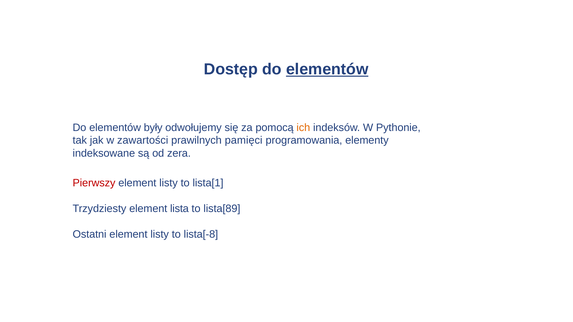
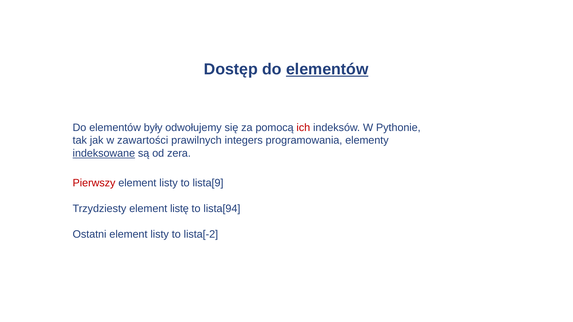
ich colour: orange -> red
pamięci: pamięci -> integers
indeksowane underline: none -> present
lista[1: lista[1 -> lista[9
lista: lista -> listę
lista[89: lista[89 -> lista[94
lista[-8: lista[-8 -> lista[-2
